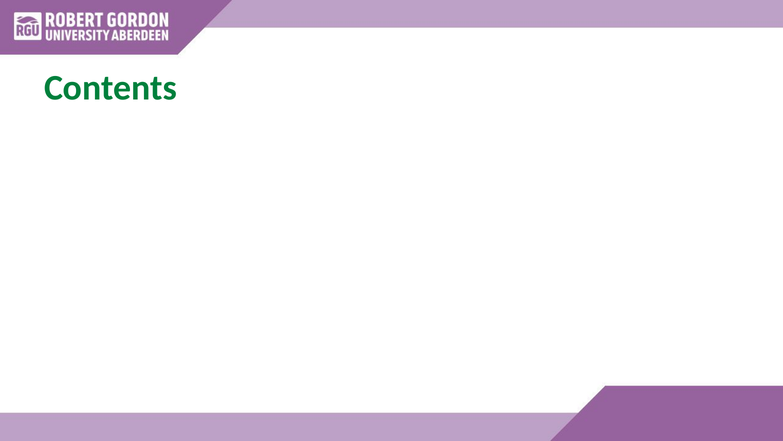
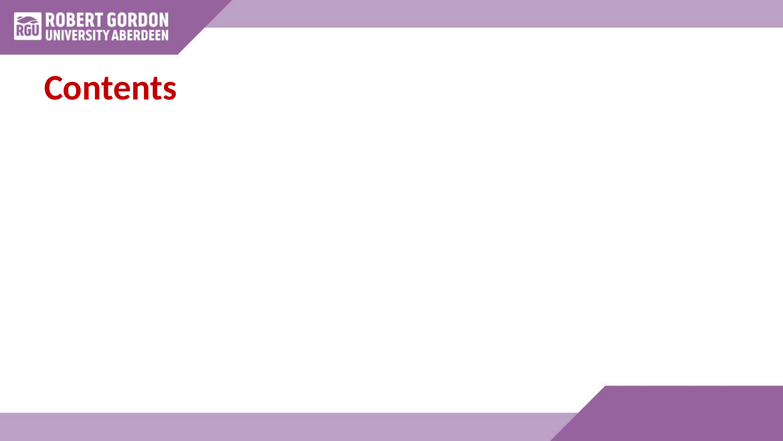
Contents colour: green -> red
